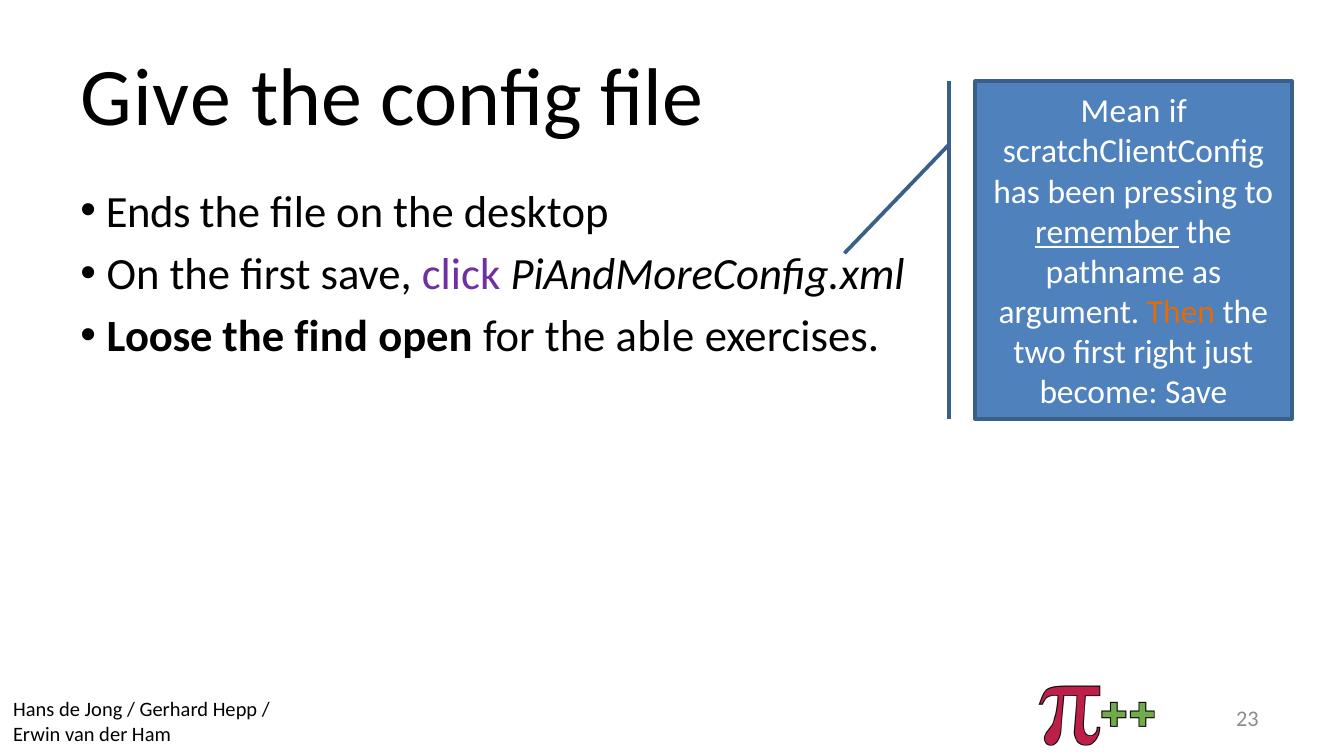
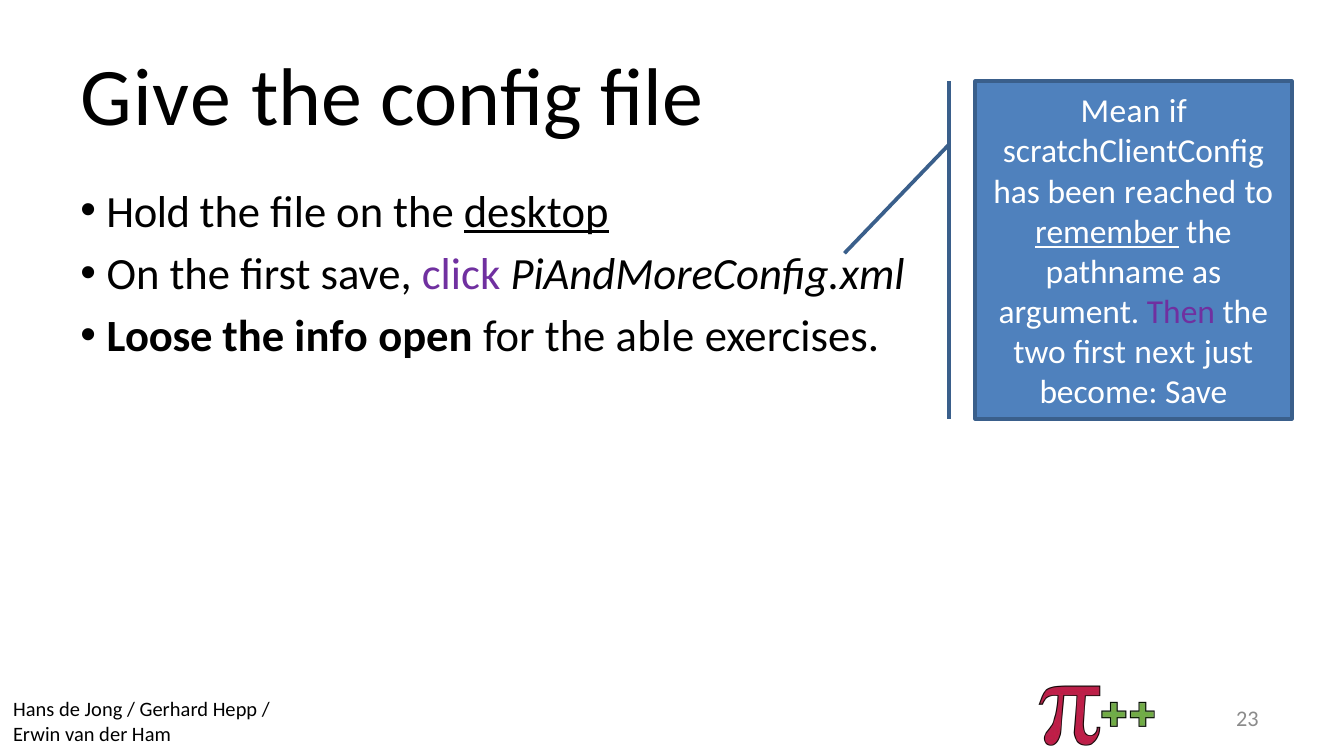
pressing: pressing -> reached
Ends: Ends -> Hold
desktop underline: none -> present
Then colour: orange -> purple
find: find -> info
right: right -> next
